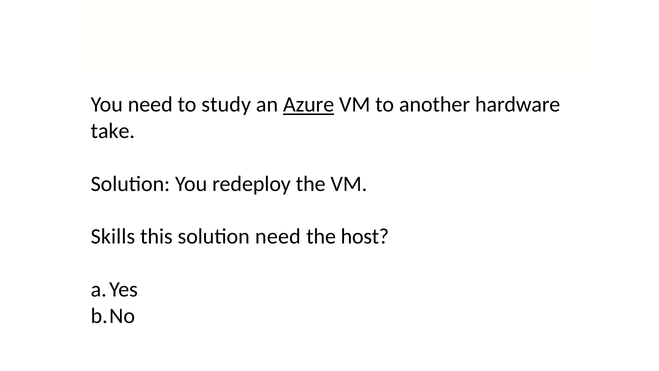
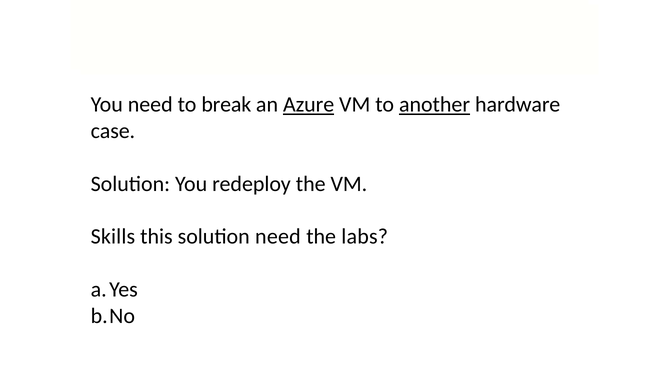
study: study -> break
another underline: none -> present
take: take -> case
host: host -> labs
